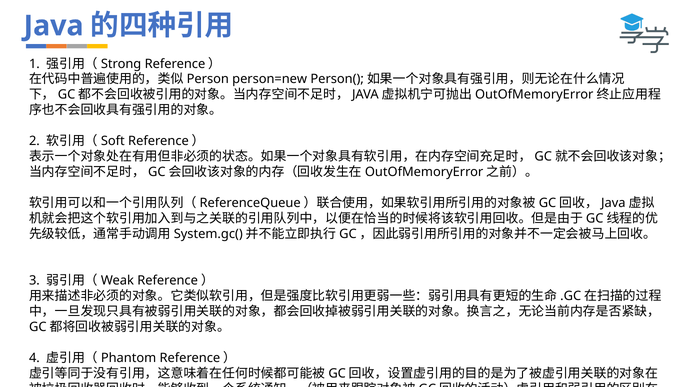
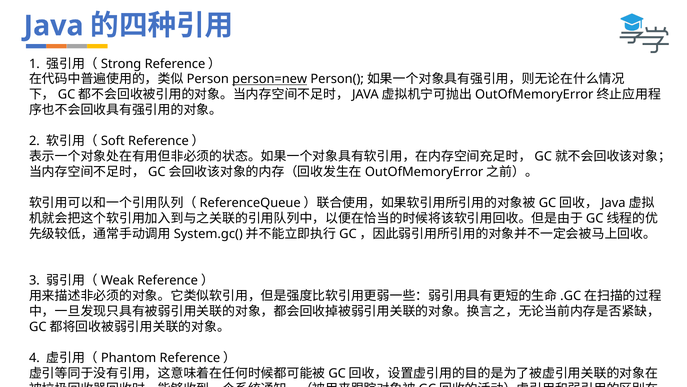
person=new underline: none -> present
